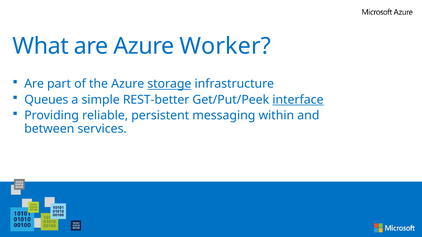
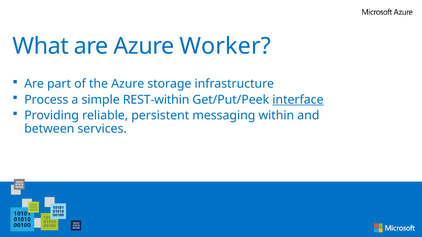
storage underline: present -> none
Queues: Queues -> Process
REST-better: REST-better -> REST-within
